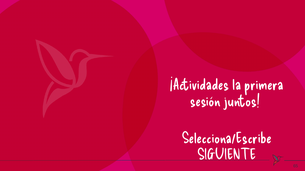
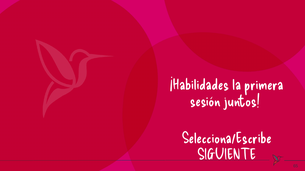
¡Actividades: ¡Actividades -> ¡Habilidades
